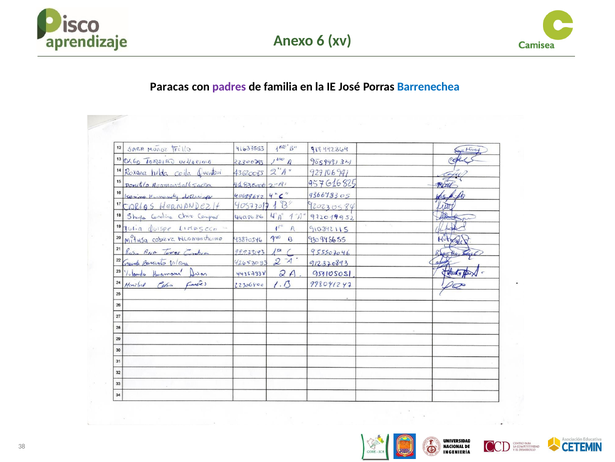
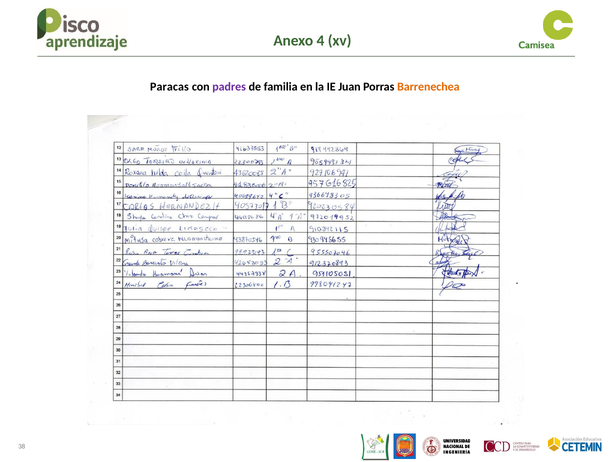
6: 6 -> 4
José: José -> Juan
Barrenechea colour: blue -> orange
